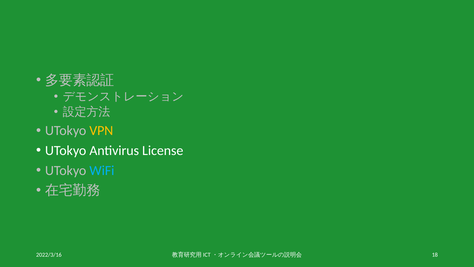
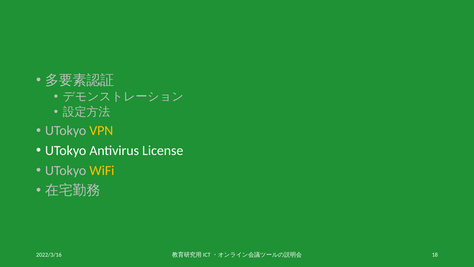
WiFi colour: light blue -> yellow
